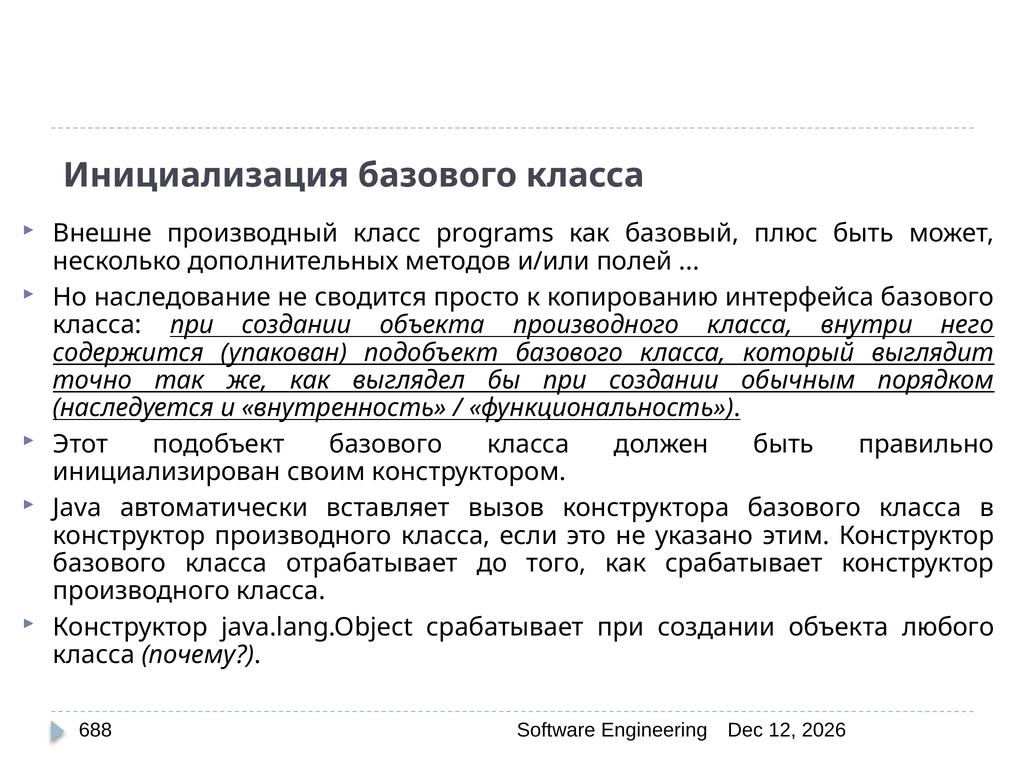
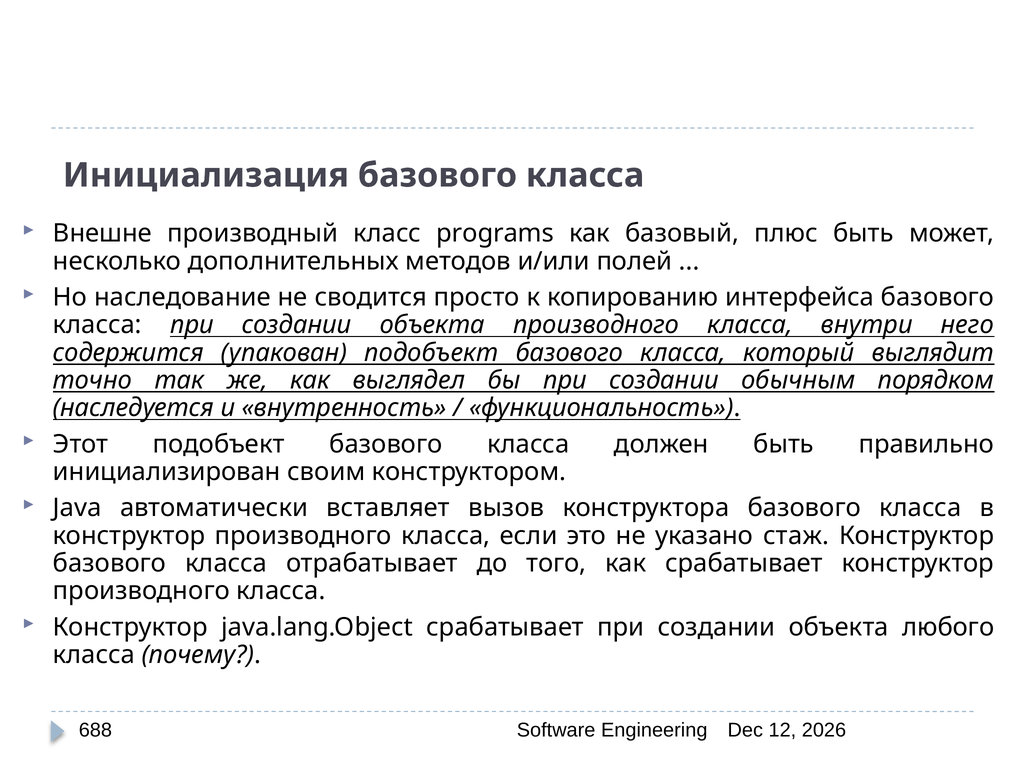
этим: этим -> стаж
